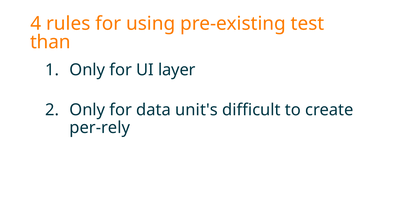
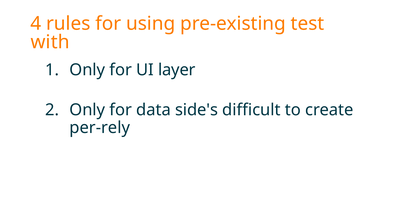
than: than -> with
unit's: unit's -> side's
